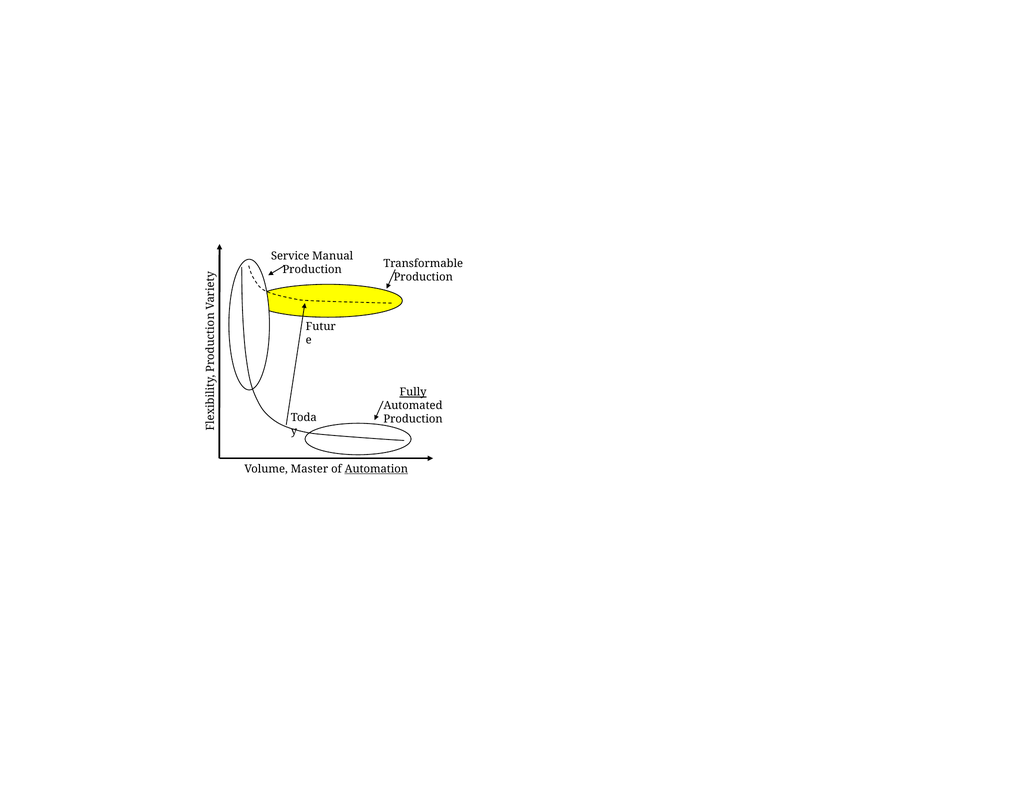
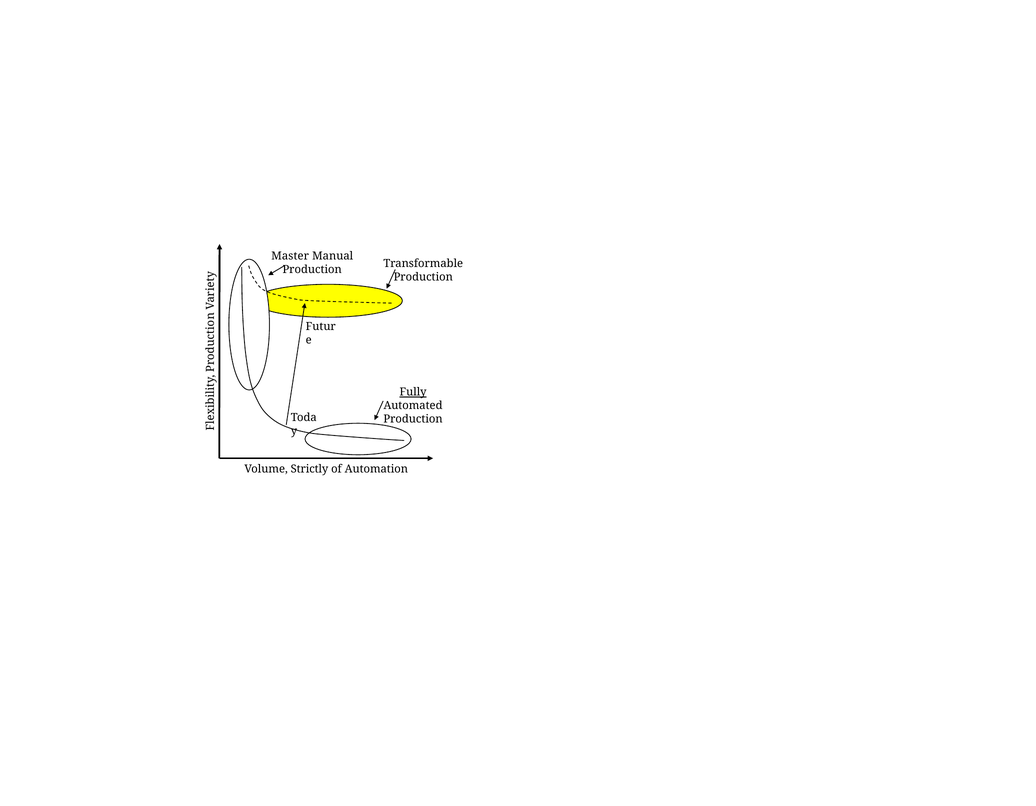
Service: Service -> Master
Master: Master -> Strictly
Automation underline: present -> none
